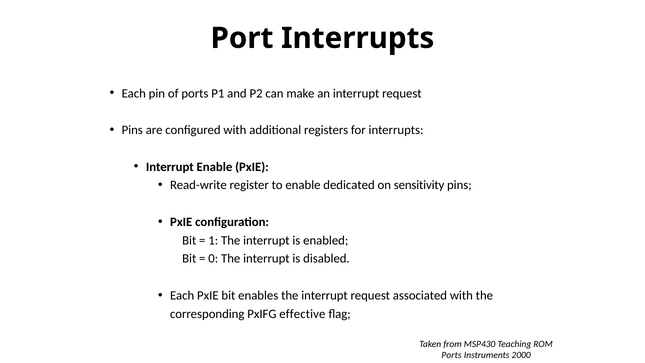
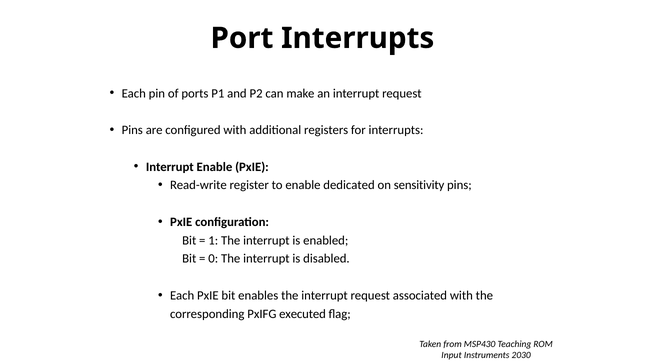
effective: effective -> executed
Ports at (452, 355): Ports -> Input
2000: 2000 -> 2030
